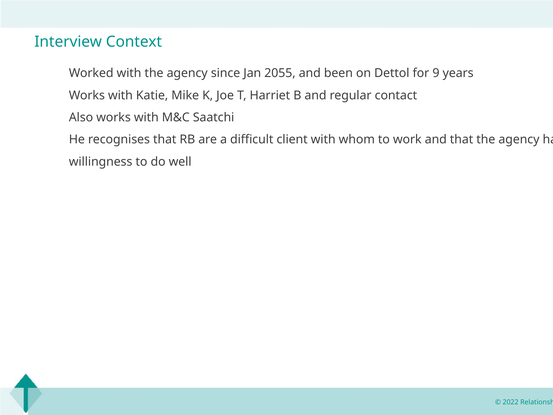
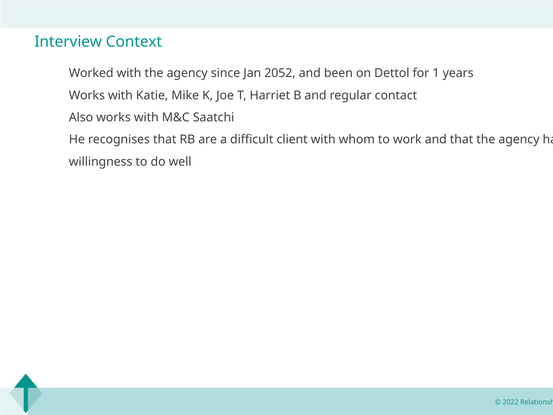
2055: 2055 -> 2052
9: 9 -> 1
